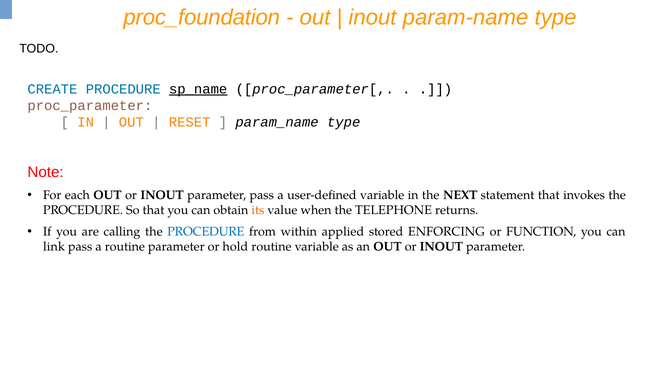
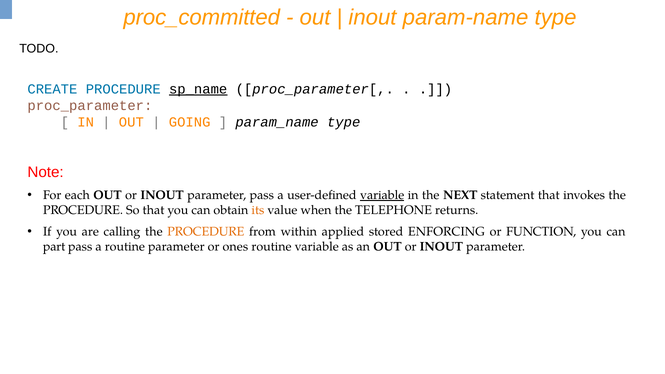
proc_foundation: proc_foundation -> proc_committed
RESET: RESET -> GOING
variable at (382, 195) underline: none -> present
PROCEDURE at (206, 232) colour: blue -> orange
link: link -> part
hold: hold -> ones
